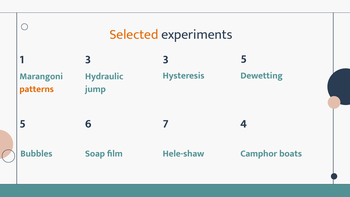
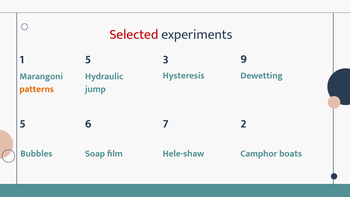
Selected colour: orange -> red
1 3: 3 -> 5
5 at (244, 59): 5 -> 9
4: 4 -> 2
